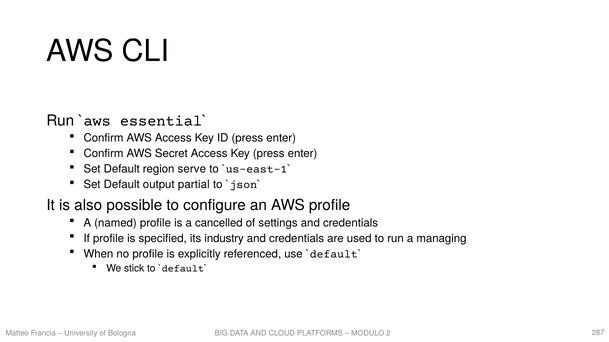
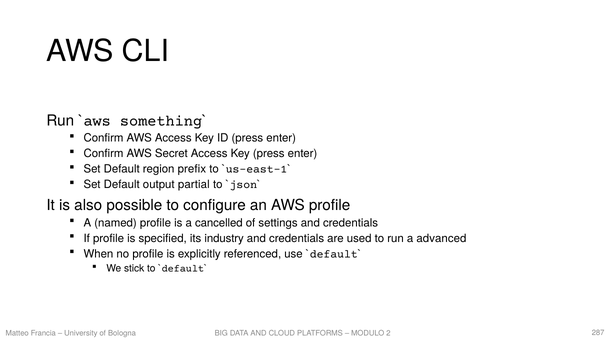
essential: essential -> something
serve: serve -> prefix
managing: managing -> advanced
